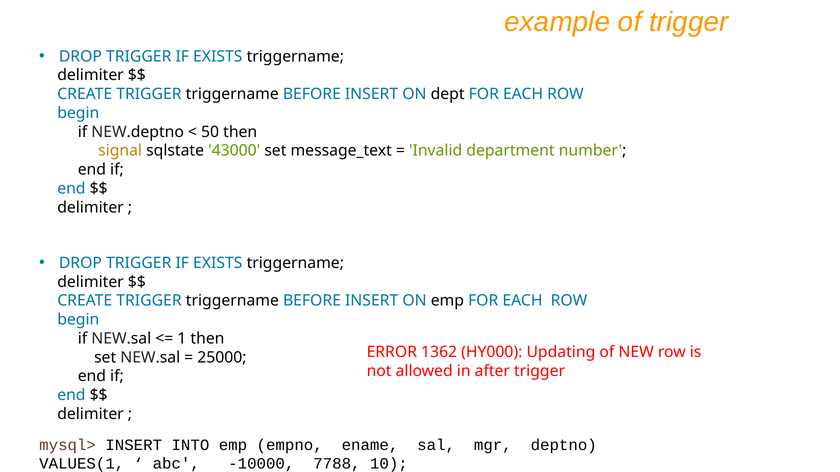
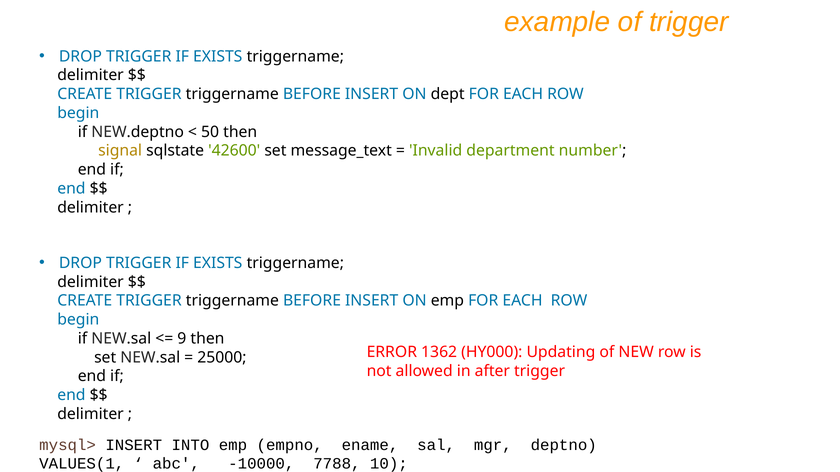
43000: 43000 -> 42600
1: 1 -> 9
